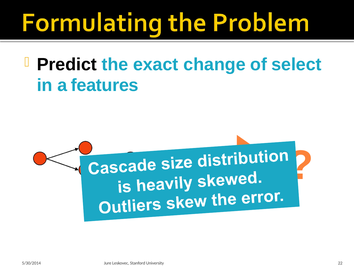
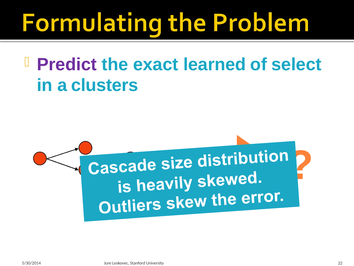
Predict colour: black -> purple
change: change -> learned
features: features -> clusters
